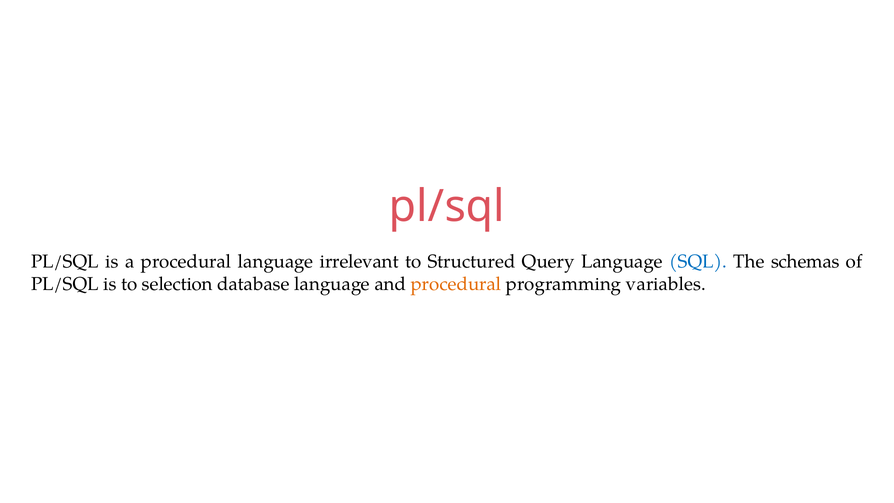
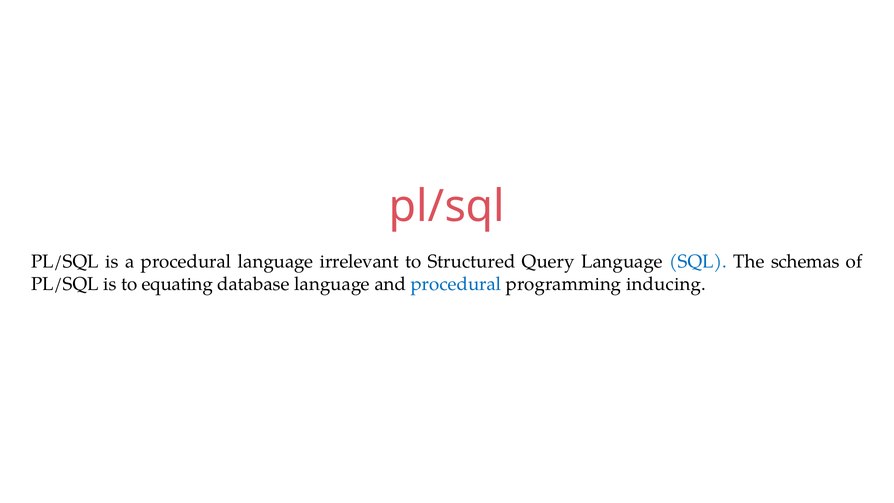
selection: selection -> equating
procedural at (456, 284) colour: orange -> blue
variables: variables -> inducing
